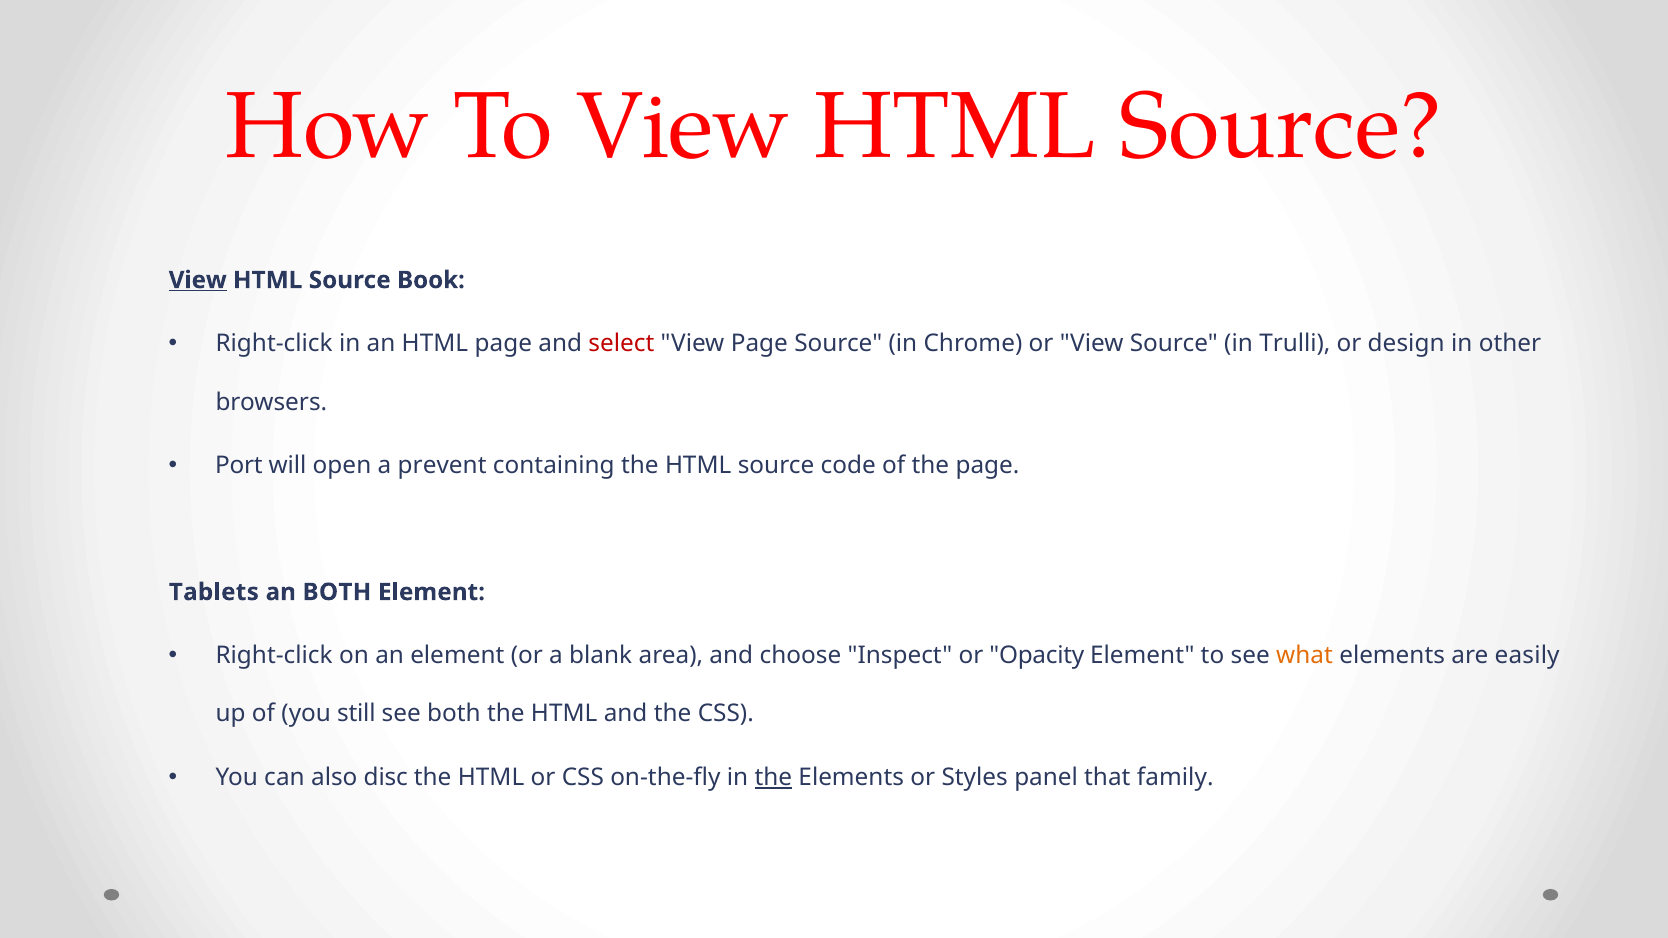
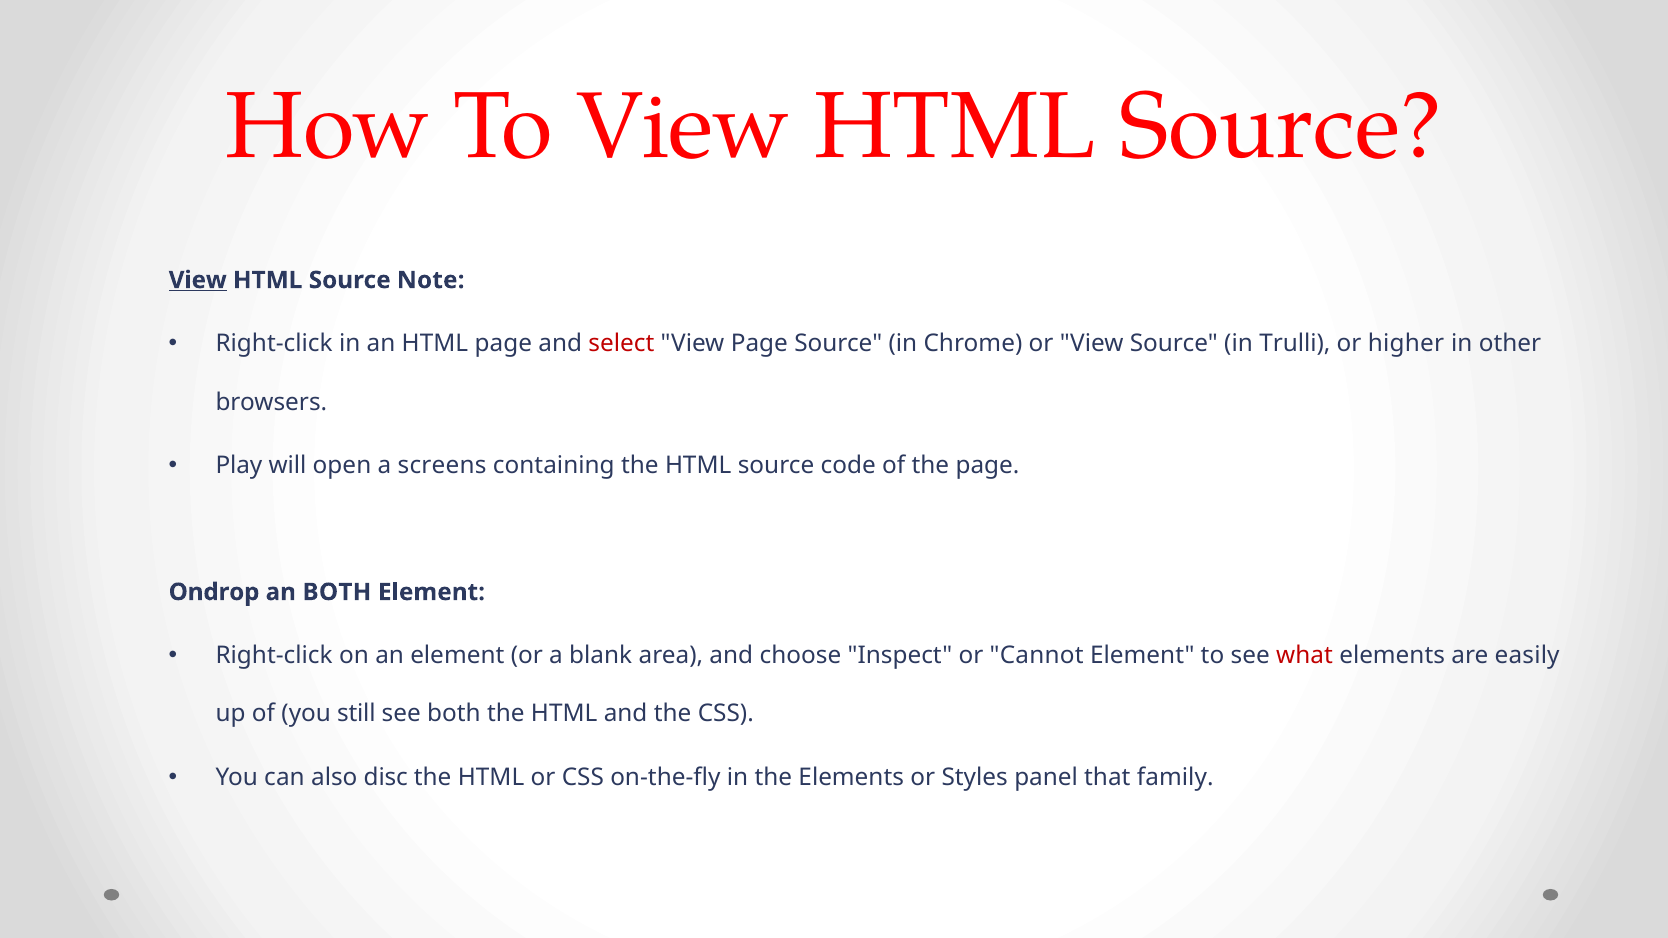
Book: Book -> Note
design: design -> higher
Port: Port -> Play
prevent: prevent -> screens
Tablets: Tablets -> Ondrop
Opacity: Opacity -> Cannot
what colour: orange -> red
the at (773, 778) underline: present -> none
